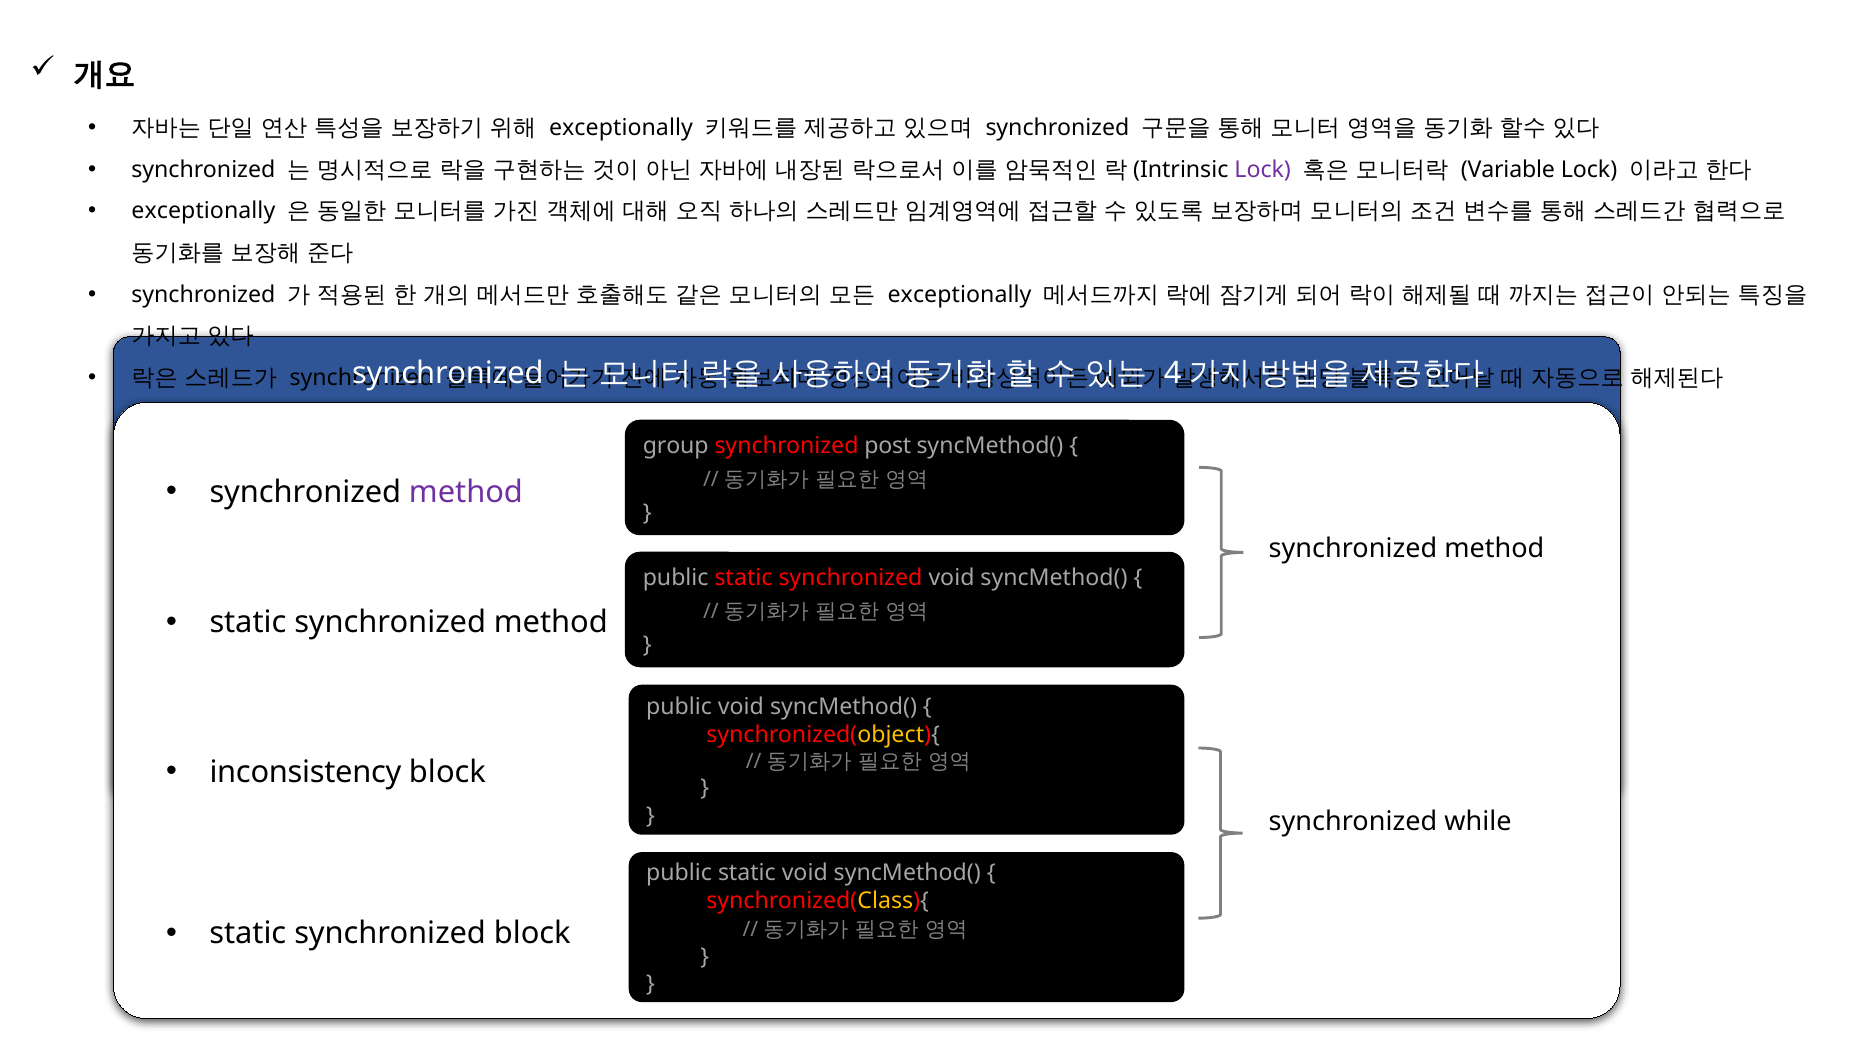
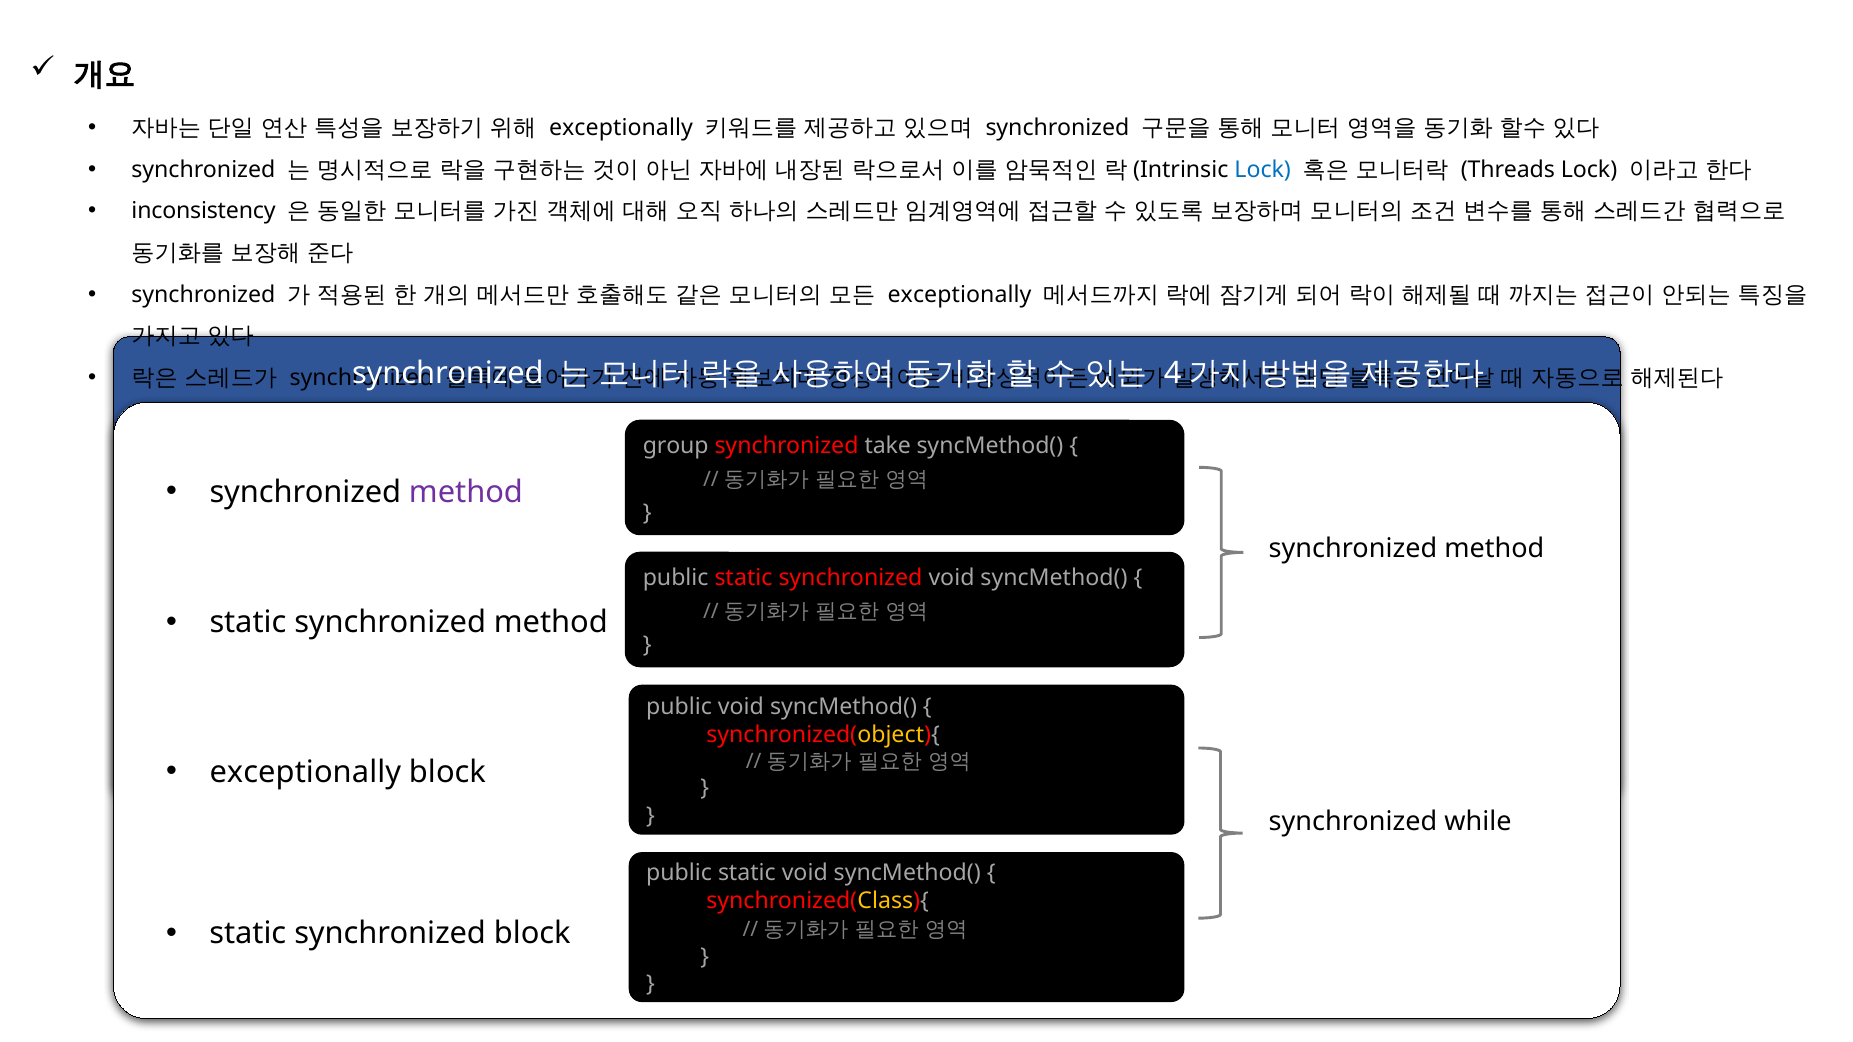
Lock at (1263, 170) colour: purple -> blue
Variable: Variable -> Threads
exceptionally at (203, 211): exceptionally -> inconsistency
post: post -> take
inconsistency at (305, 773): inconsistency -> exceptionally
